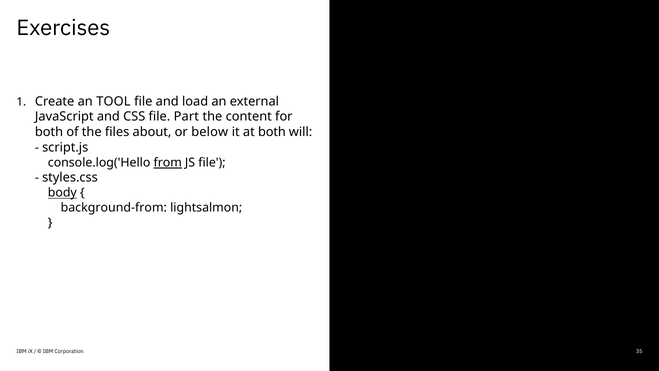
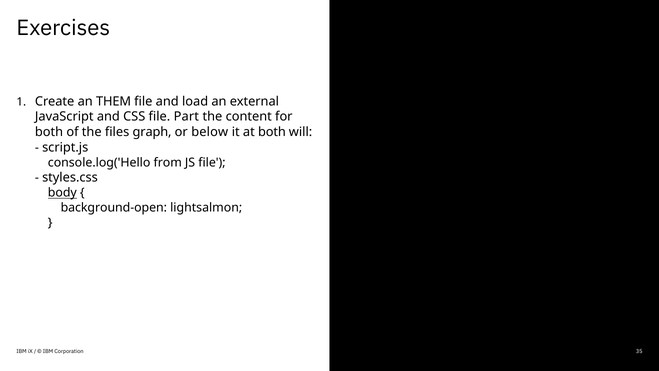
TOOL: TOOL -> THEM
about: about -> graph
from underline: present -> none
background-from: background-from -> background-open
